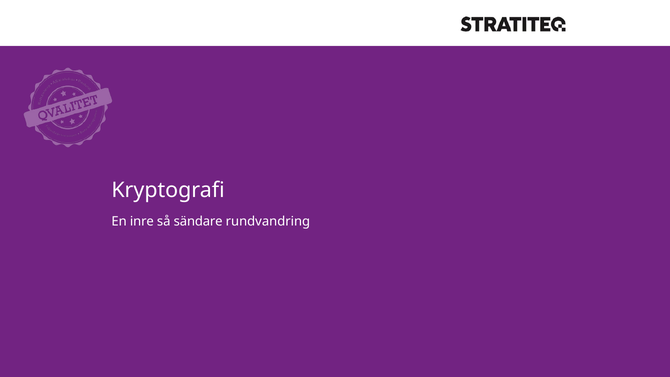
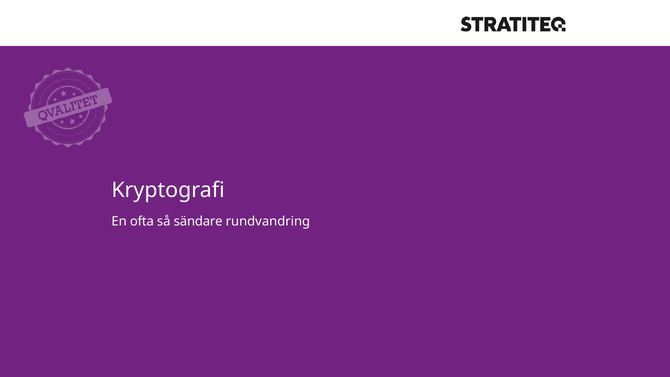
inre: inre -> ofta
